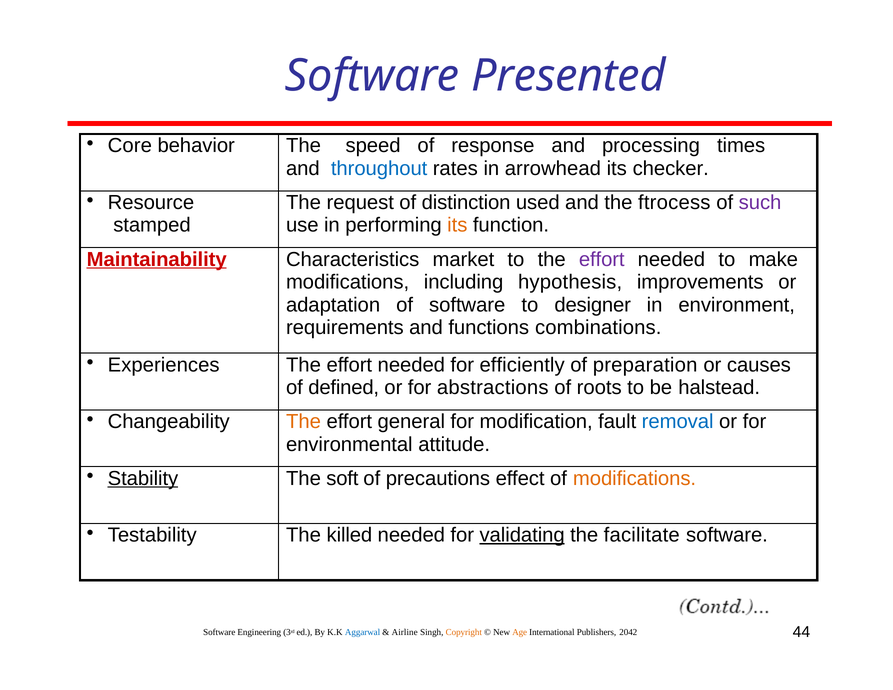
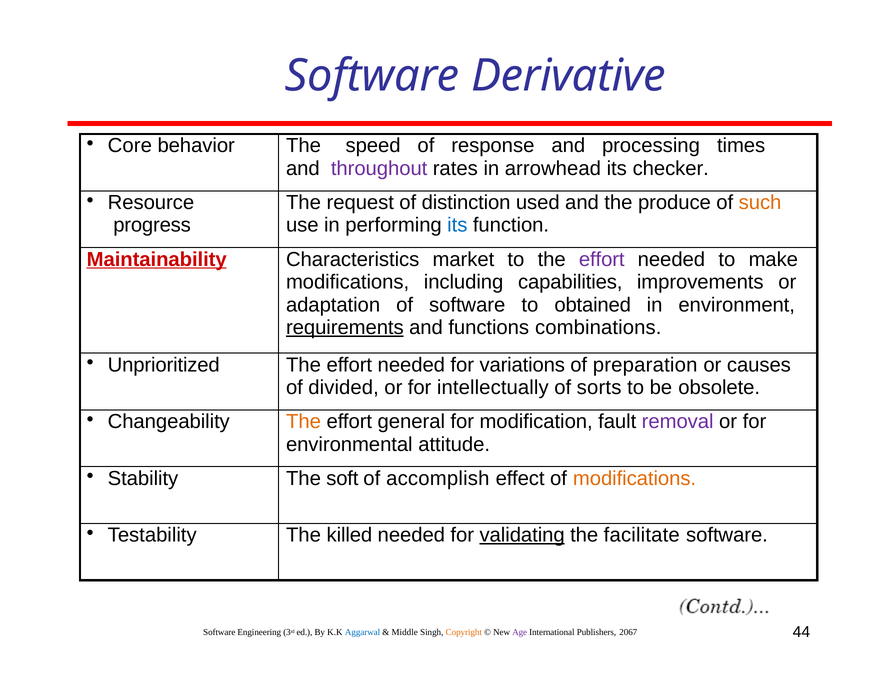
Presented: Presented -> Derivative
throughout colour: blue -> purple
ftrocess: ftrocess -> produce
such colour: purple -> orange
stamped: stamped -> progress
its at (457, 225) colour: orange -> blue
hypothesis: hypothesis -> capabilities
designer: designer -> obtained
requirements underline: none -> present
Experiences: Experiences -> Unprioritized
efficiently: efficiently -> variations
defined: defined -> divided
abstractions: abstractions -> intellectually
roots: roots -> sorts
halstead: halstead -> obsolete
removal colour: blue -> purple
Stability underline: present -> none
precautions: precautions -> accomplish
Airline: Airline -> Middle
Age colour: orange -> purple
2042: 2042 -> 2067
